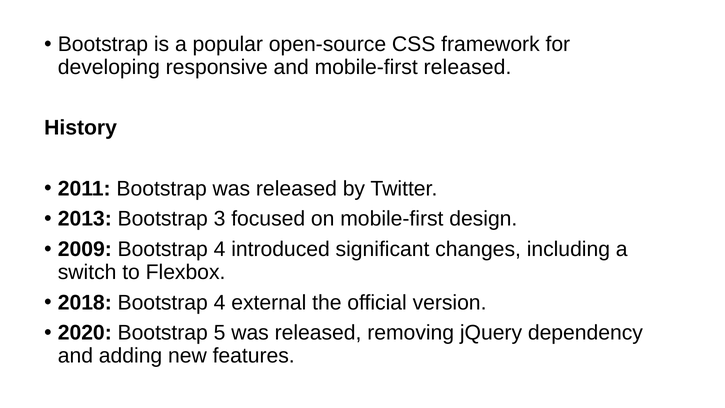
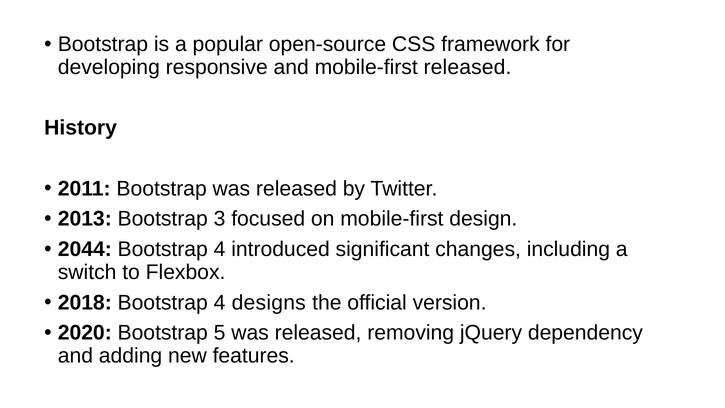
2009: 2009 -> 2044
external: external -> designs
